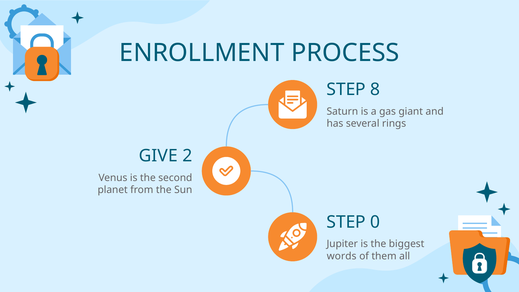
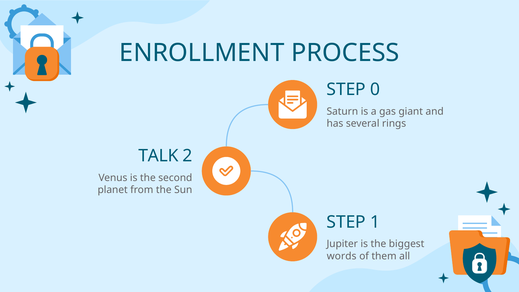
8: 8 -> 0
GIVE: GIVE -> TALK
0: 0 -> 1
